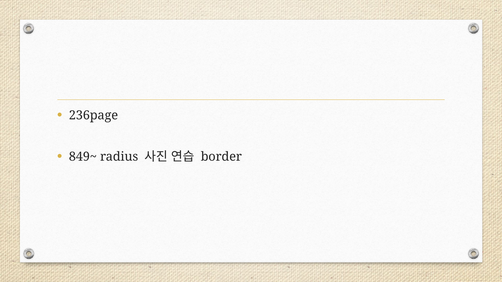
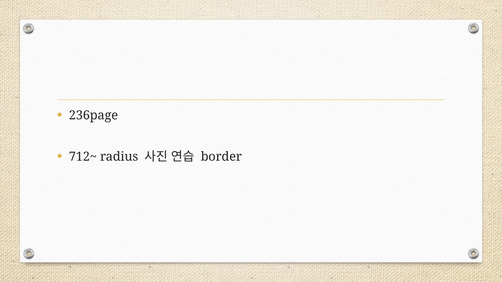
849~: 849~ -> 712~
